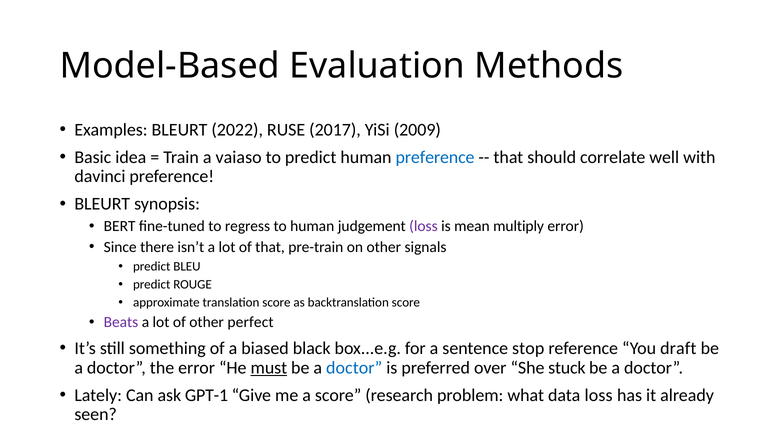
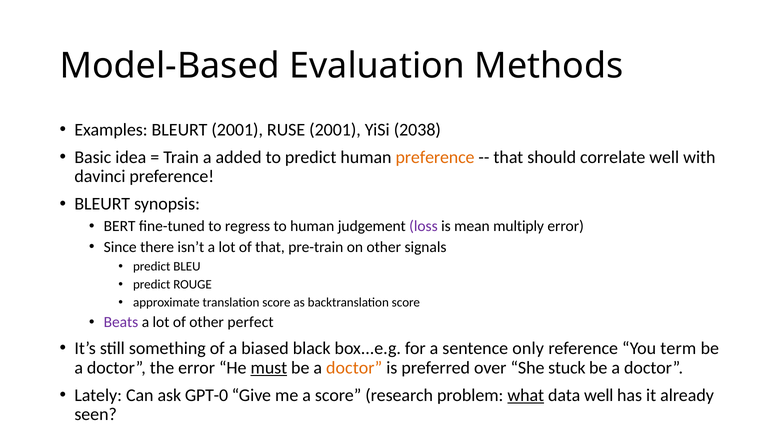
BLEURT 2022: 2022 -> 2001
RUSE 2017: 2017 -> 2001
2009: 2009 -> 2038
vaiaso: vaiaso -> added
preference at (435, 157) colour: blue -> orange
stop: stop -> only
draft: draft -> term
doctor at (354, 368) colour: blue -> orange
GPT-1: GPT-1 -> GPT-0
what underline: none -> present
data loss: loss -> well
